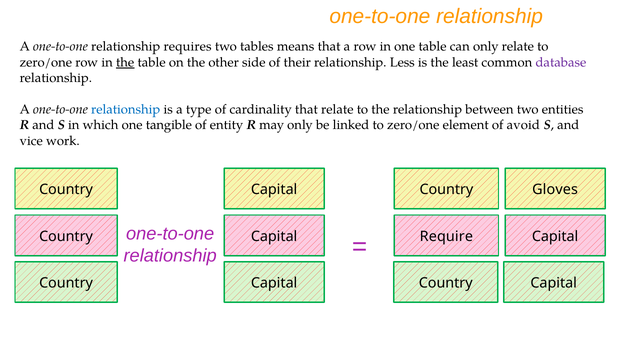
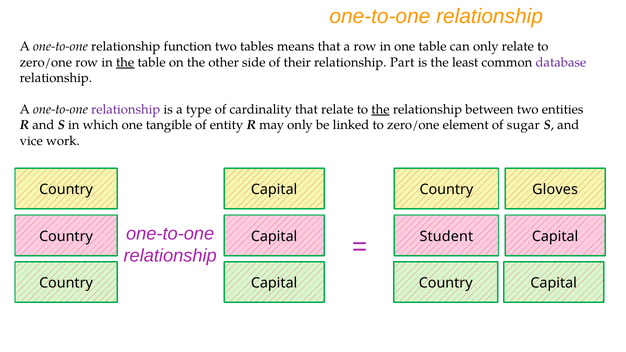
requires: requires -> function
Less: Less -> Part
relationship at (126, 109) colour: blue -> purple
the at (380, 109) underline: none -> present
avoid: avoid -> sugar
Require: Require -> Student
